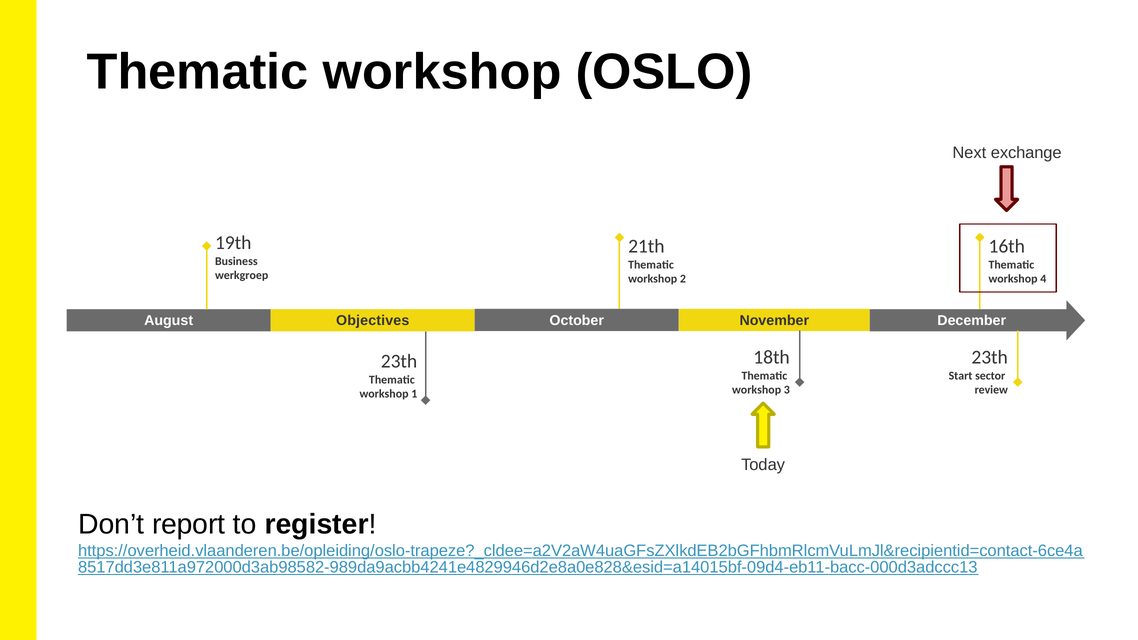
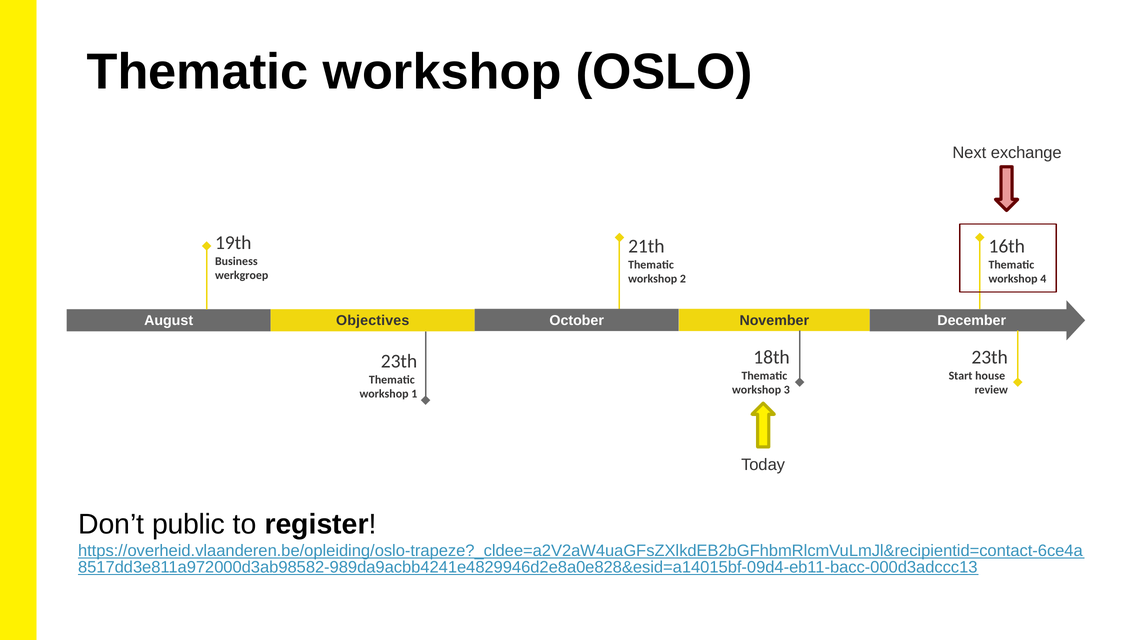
sector: sector -> house
report: report -> public
